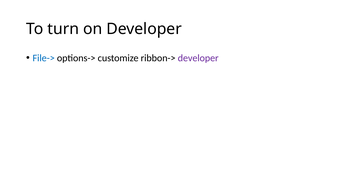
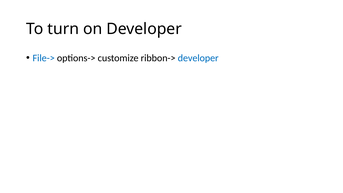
developer at (198, 58) colour: purple -> blue
